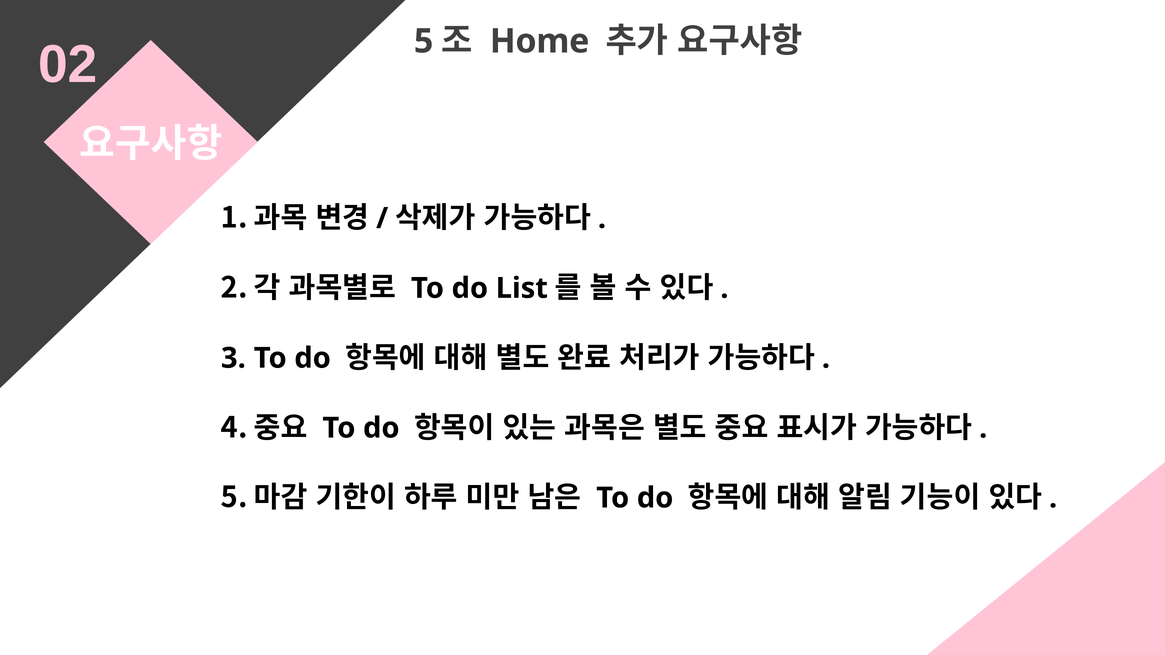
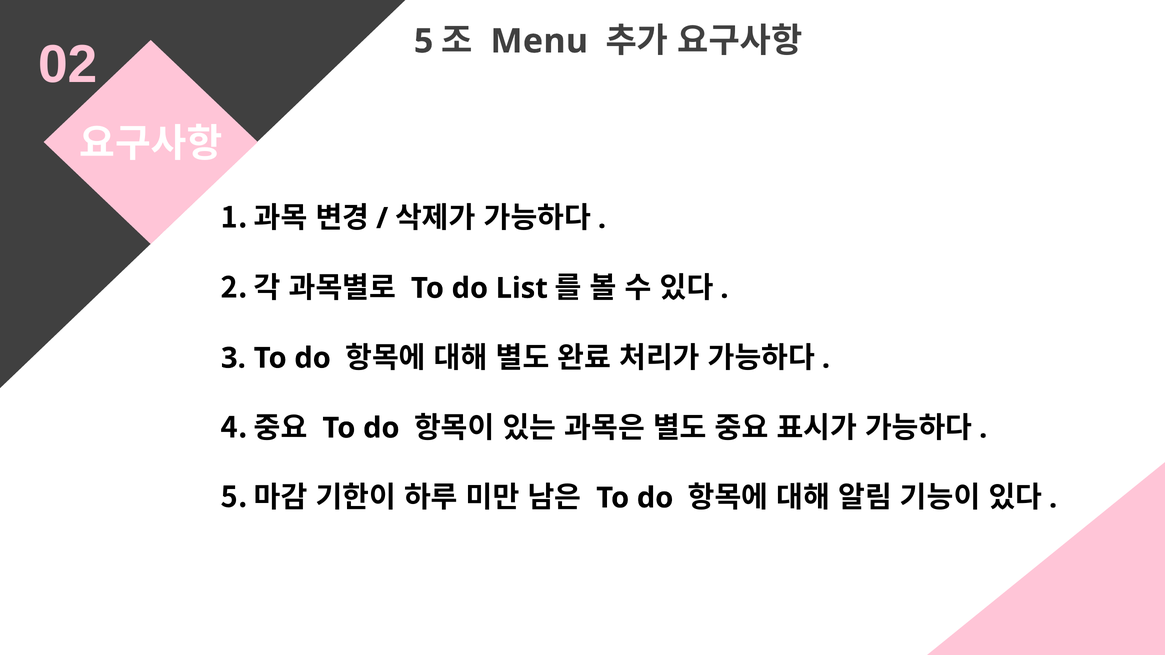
Home: Home -> Menu
